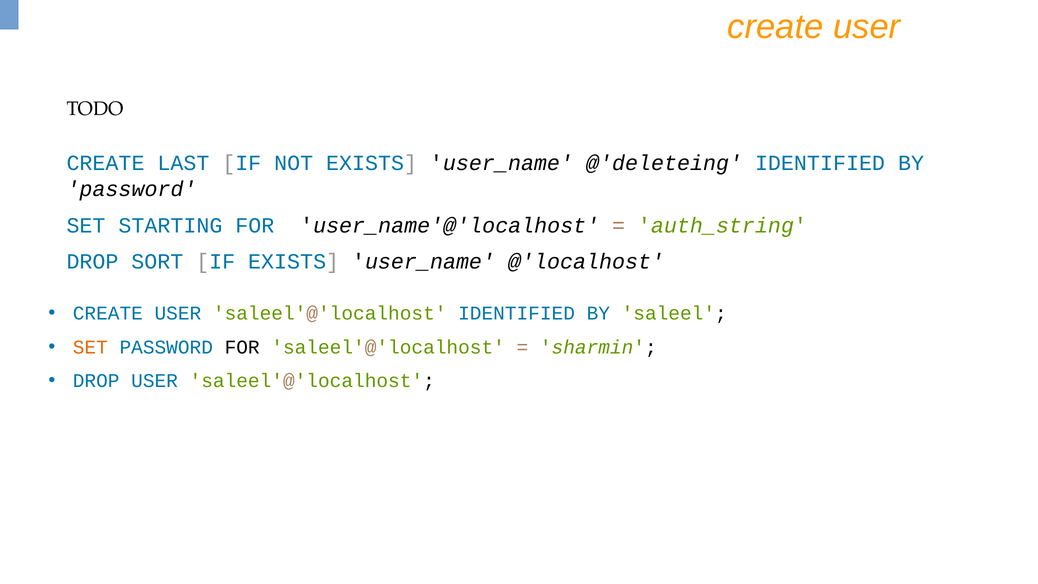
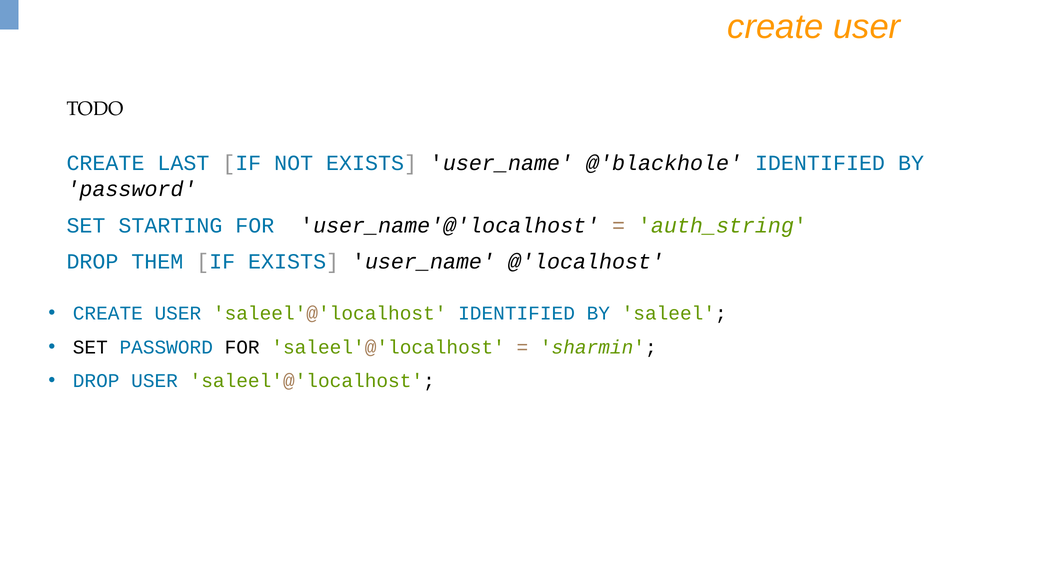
@'deleteing: @'deleteing -> @'blackhole
SORT: SORT -> THEM
SET at (90, 347) colour: orange -> black
